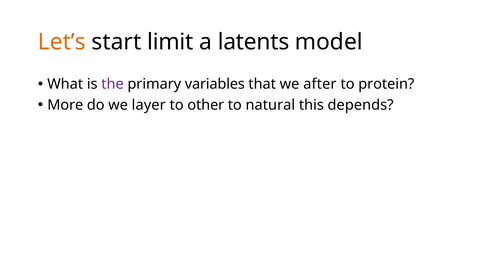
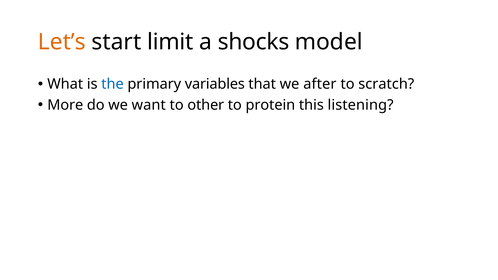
latents: latents -> shocks
the colour: purple -> blue
protein: protein -> scratch
layer: layer -> want
natural: natural -> protein
depends: depends -> listening
